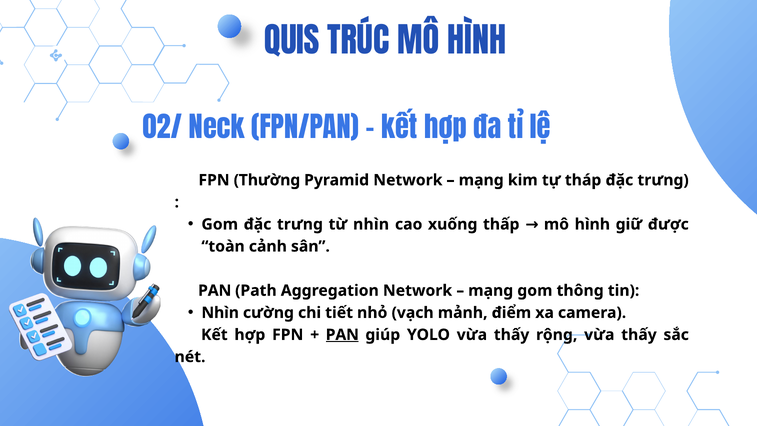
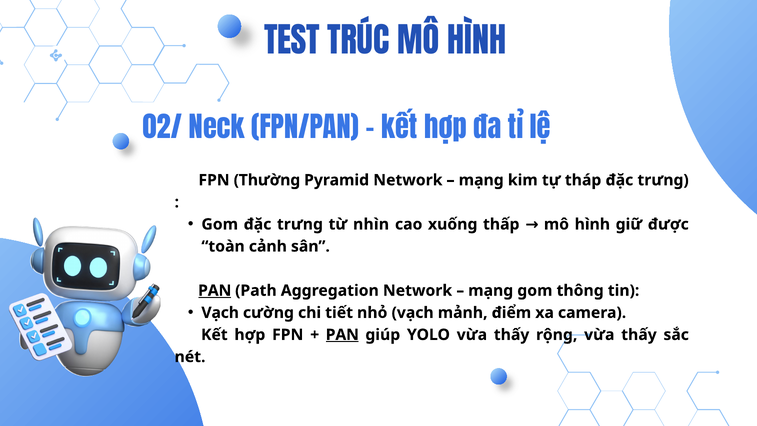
QUIS: QUIS -> TEST
PAN at (215, 290) underline: none -> present
Nhìn at (220, 313): Nhìn -> Vạch
